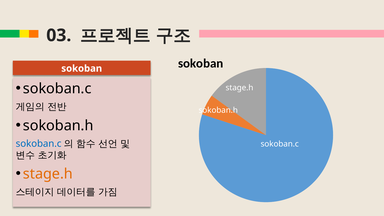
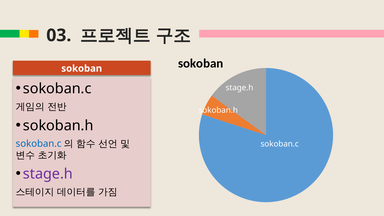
stage.h at (48, 174) colour: orange -> purple
